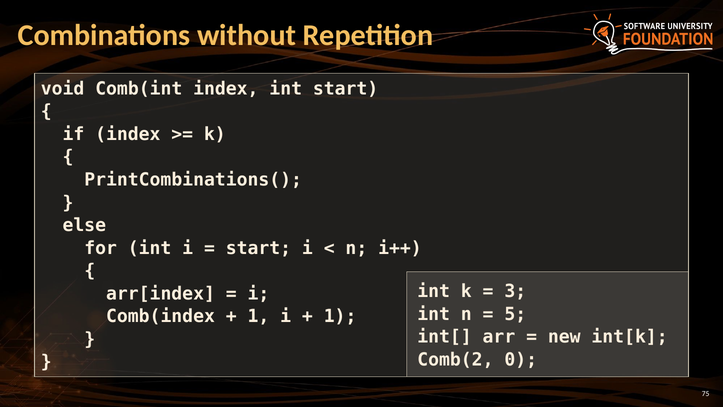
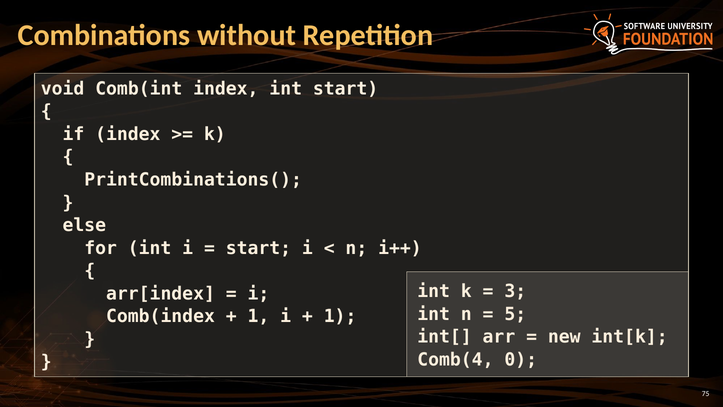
Comb(2: Comb(2 -> Comb(4
